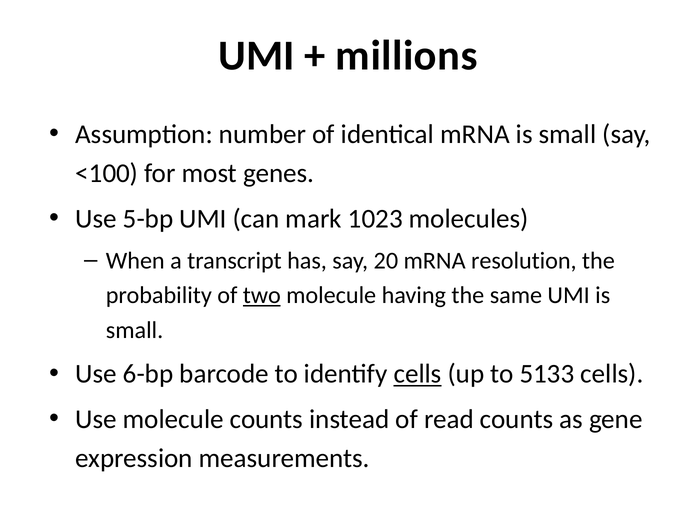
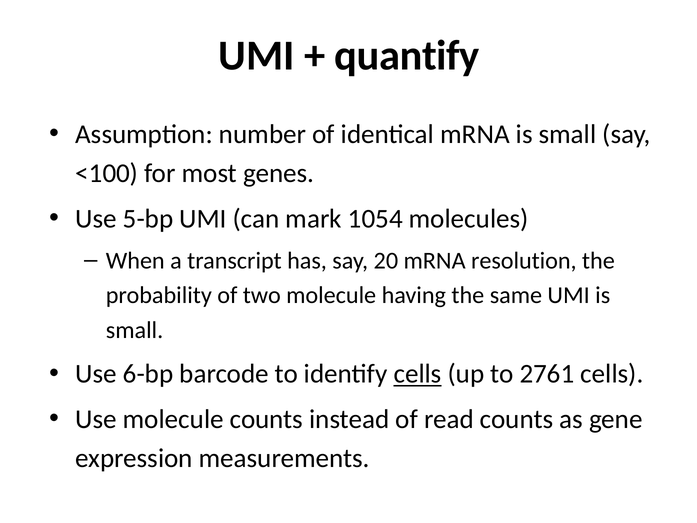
millions: millions -> quantify
1023: 1023 -> 1054
two underline: present -> none
5133: 5133 -> 2761
